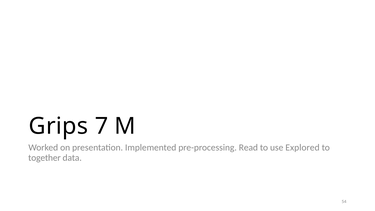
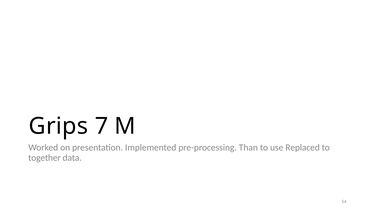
Read: Read -> Than
Explored: Explored -> Replaced
